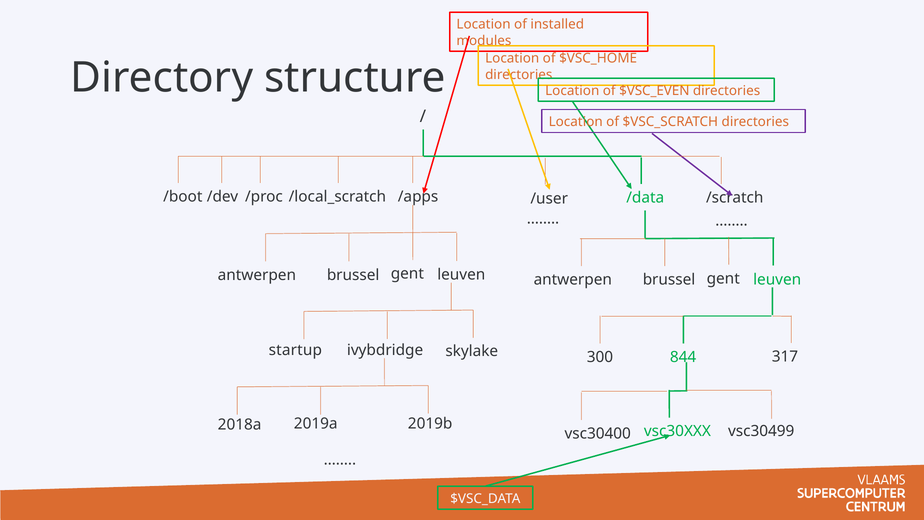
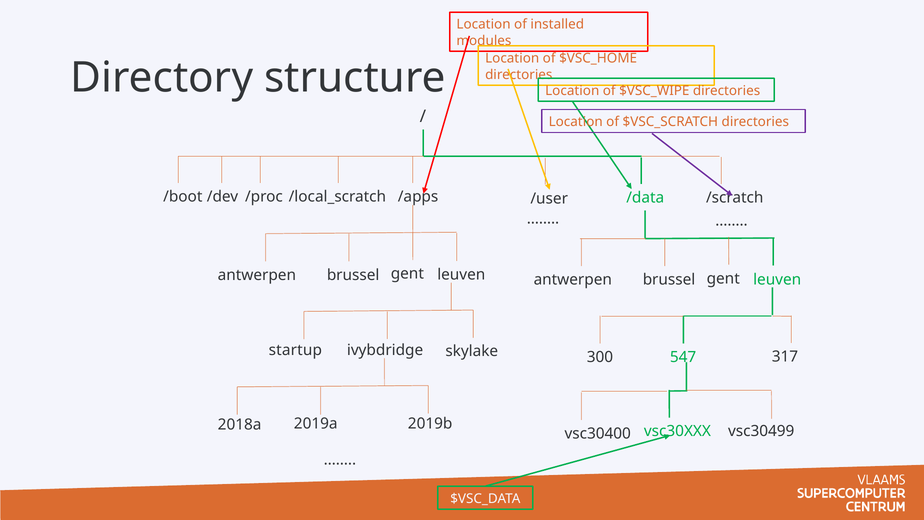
$VSC_EVEN: $VSC_EVEN -> $VSC_WIPE
844: 844 -> 547
